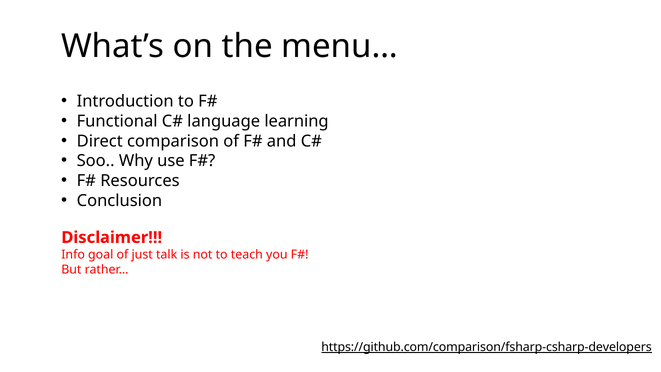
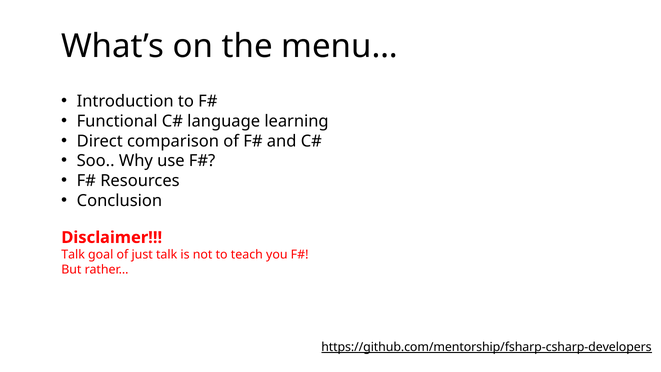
Info at (73, 254): Info -> Talk
https://github.com/comparison/fsharp-csharp-developers: https://github.com/comparison/fsharp-csharp-developers -> https://github.com/mentorship/fsharp-csharp-developers
